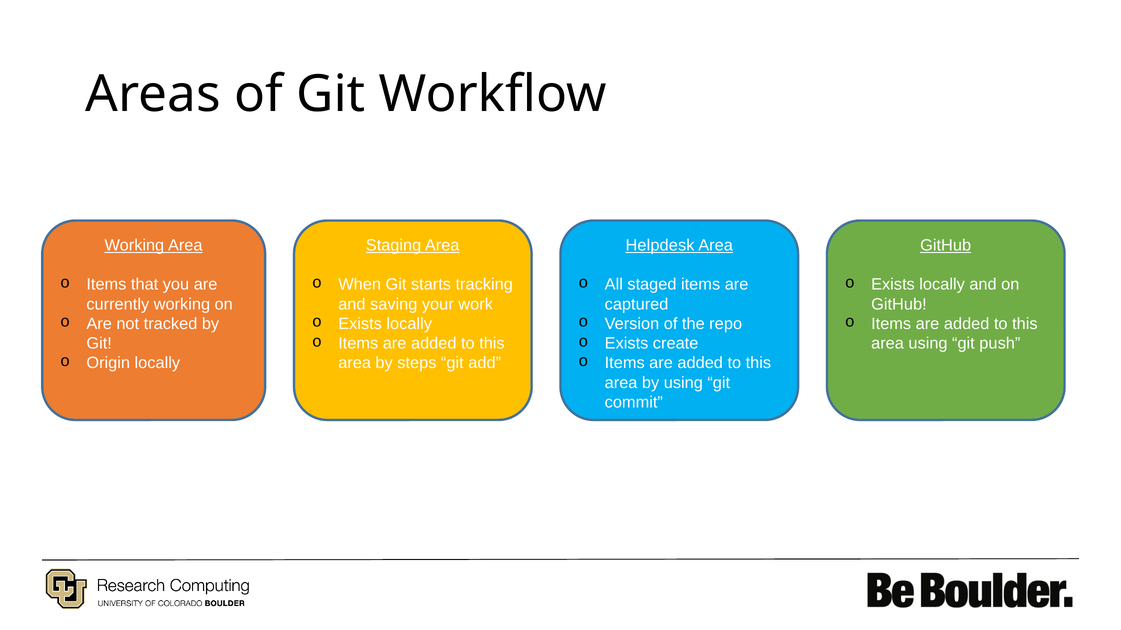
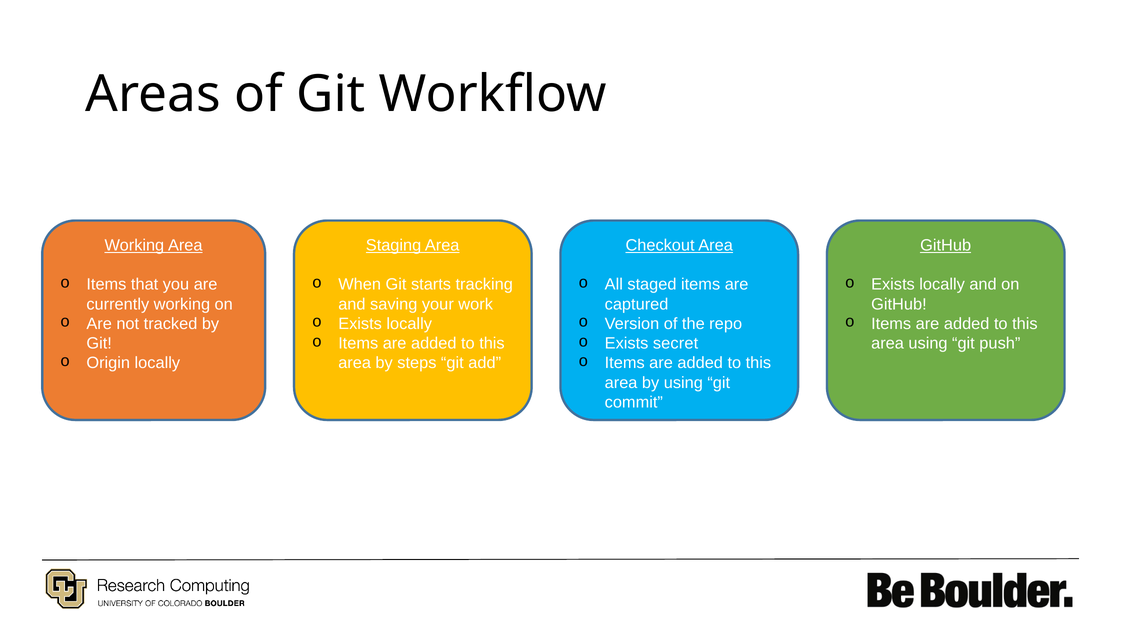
Helpdesk: Helpdesk -> Checkout
create: create -> secret
